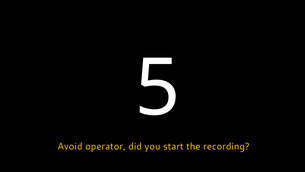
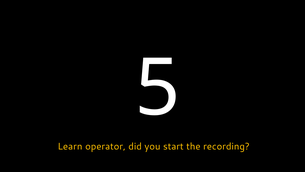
Avoid: Avoid -> Learn
